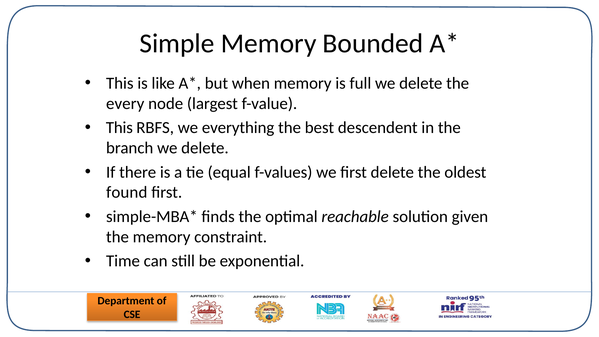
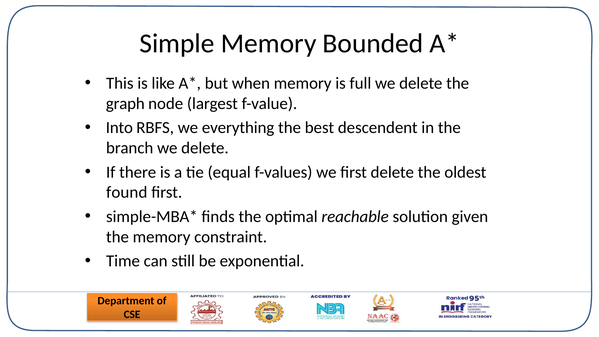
every: every -> graph
This at (119, 128): This -> Into
